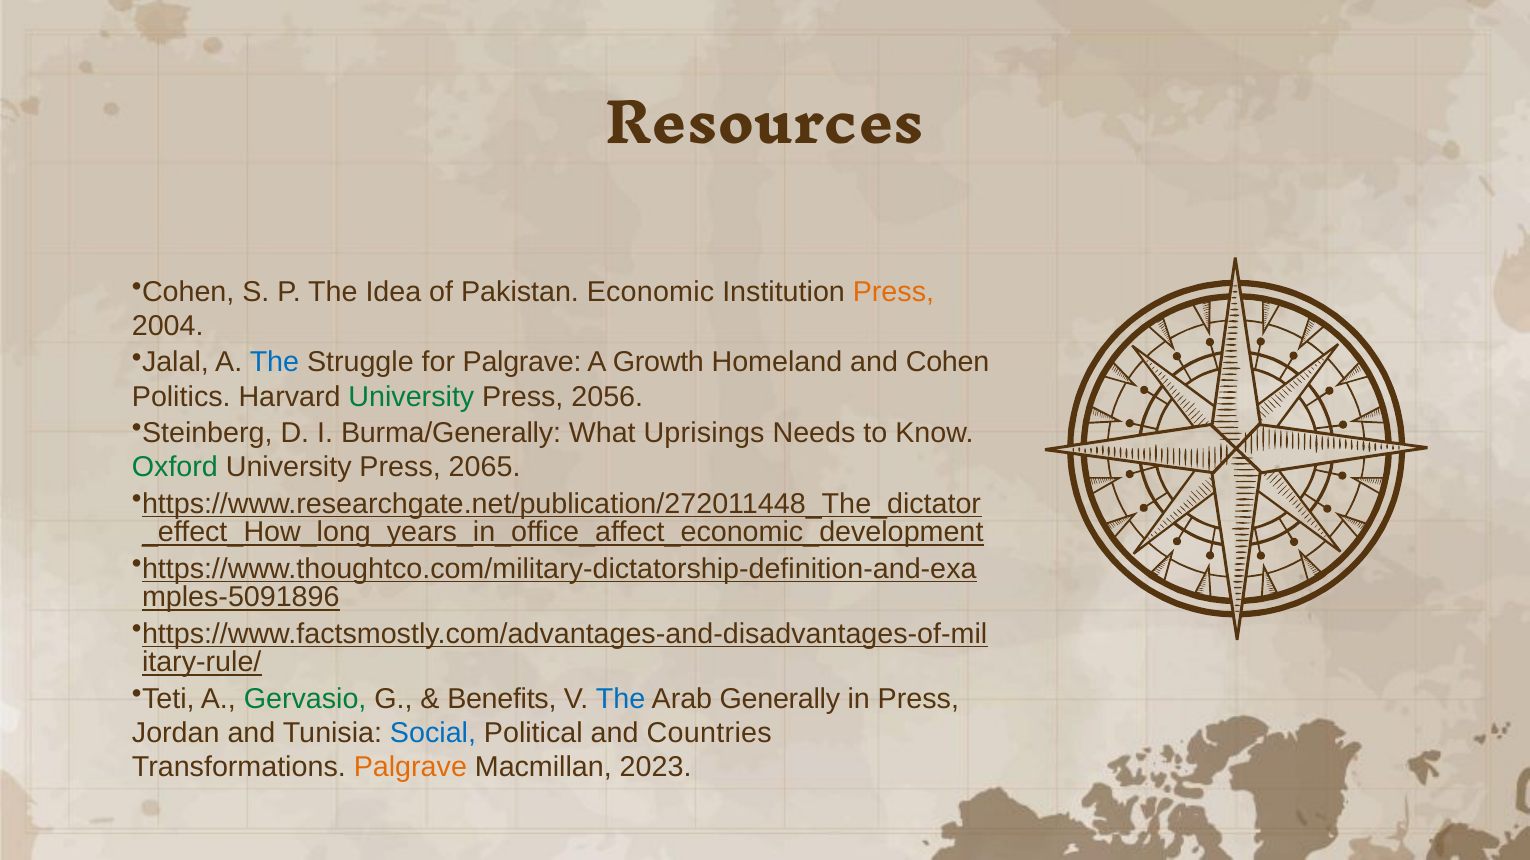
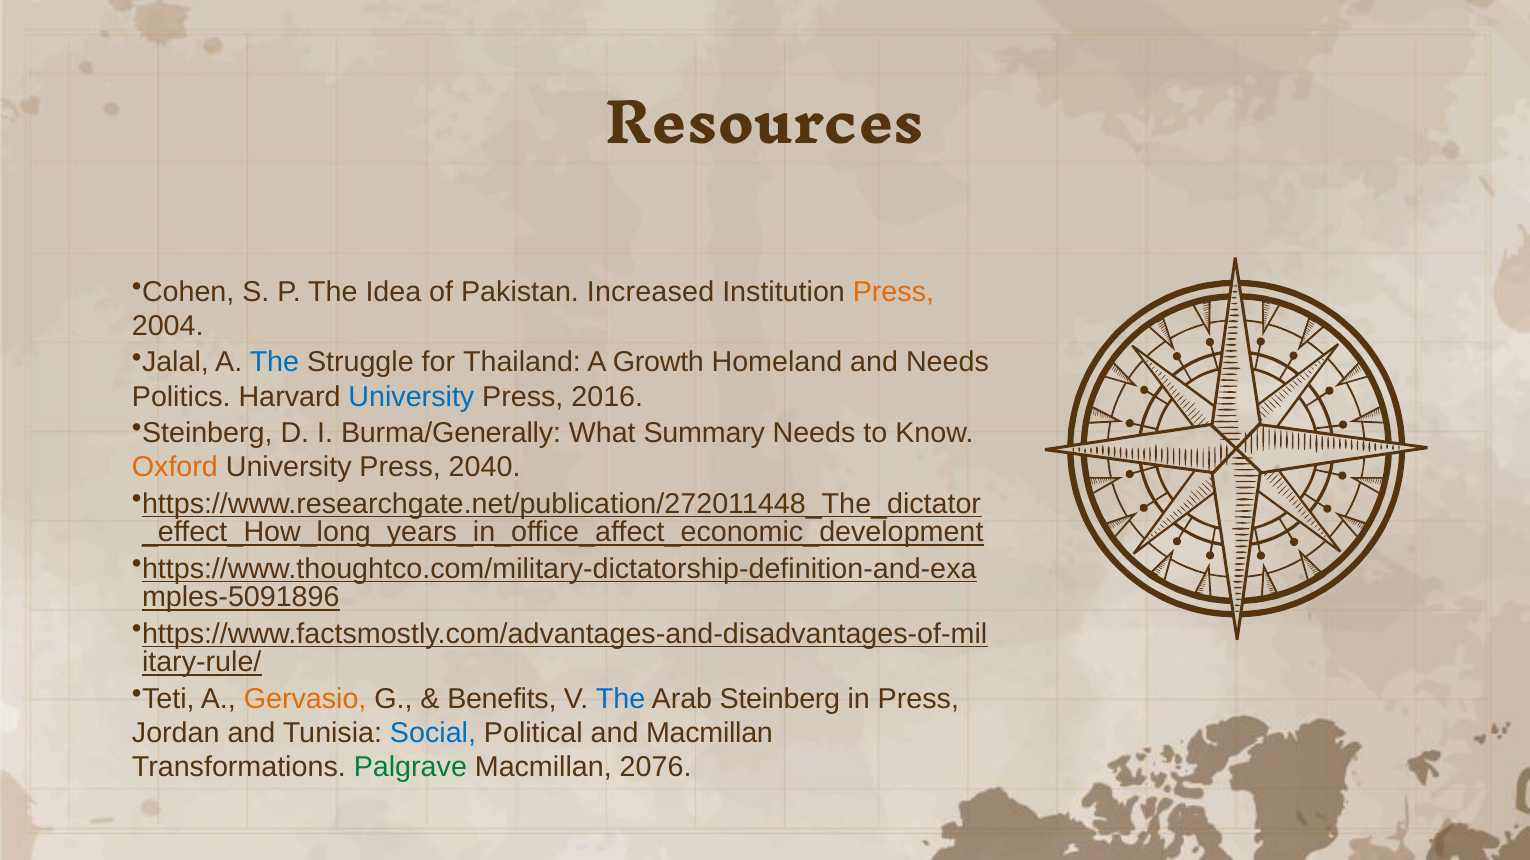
Economic: Economic -> Increased
for Palgrave: Palgrave -> Thailand
and Cohen: Cohen -> Needs
University at (411, 397) colour: green -> blue
2056: 2056 -> 2016
Uprisings: Uprisings -> Summary
Oxford colour: green -> orange
2065: 2065 -> 2040
Gervasio colour: green -> orange
Arab Generally: Generally -> Steinberg
and Countries: Countries -> Macmillan
Palgrave at (410, 768) colour: orange -> green
2023: 2023 -> 2076
